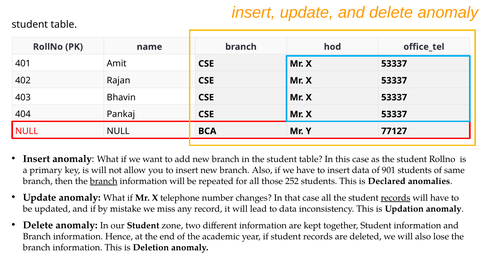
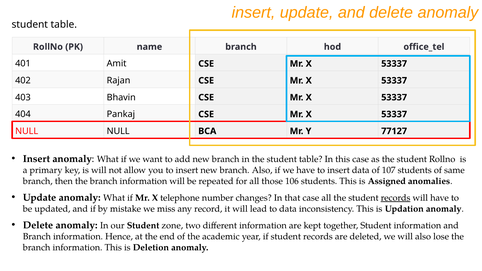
901: 901 -> 107
branch at (104, 181) underline: present -> none
252: 252 -> 106
Declared: Declared -> Assigned
